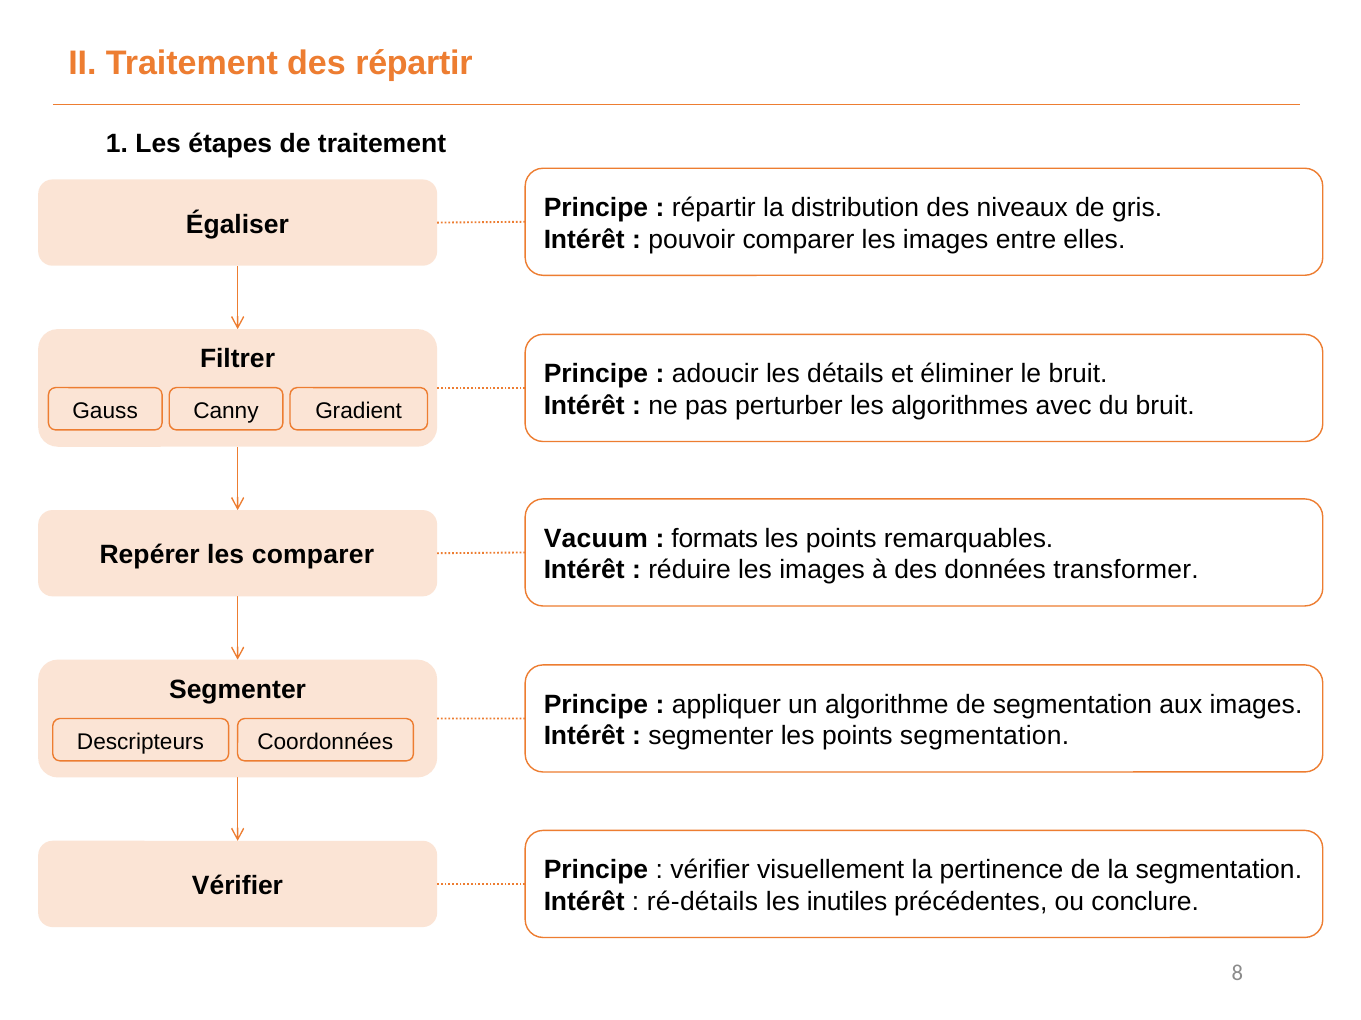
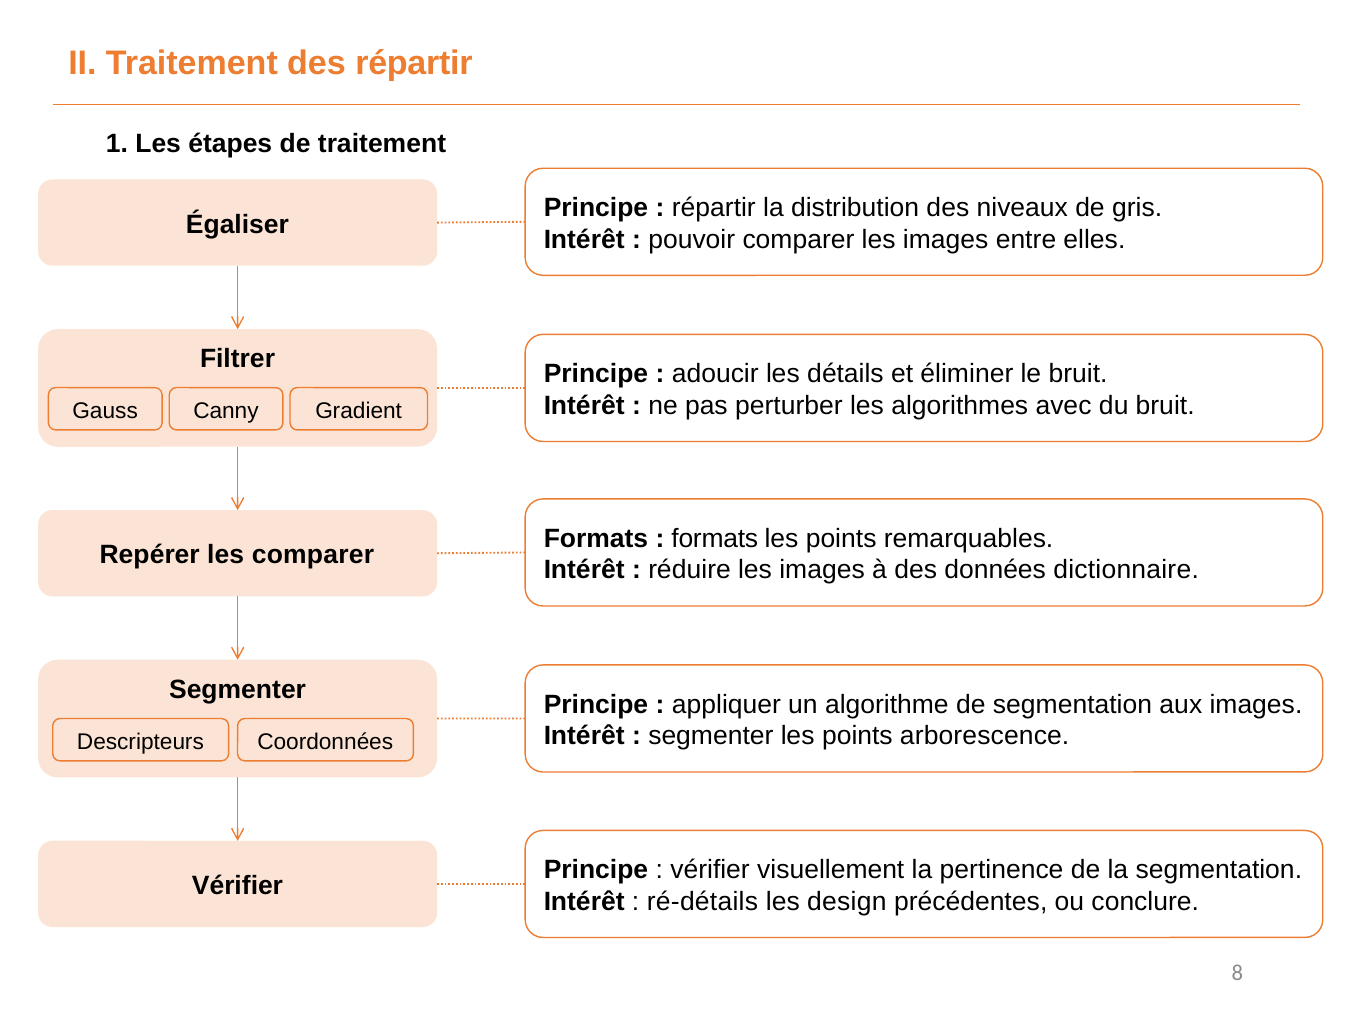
Vacuum at (596, 539): Vacuum -> Formats
transformer: transformer -> dictionnaire
points segmentation: segmentation -> arborescence
inutiles: inutiles -> design
